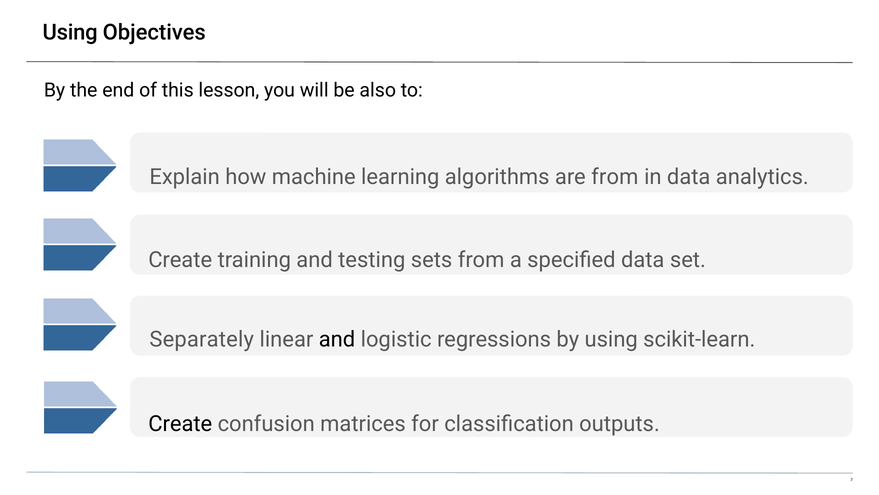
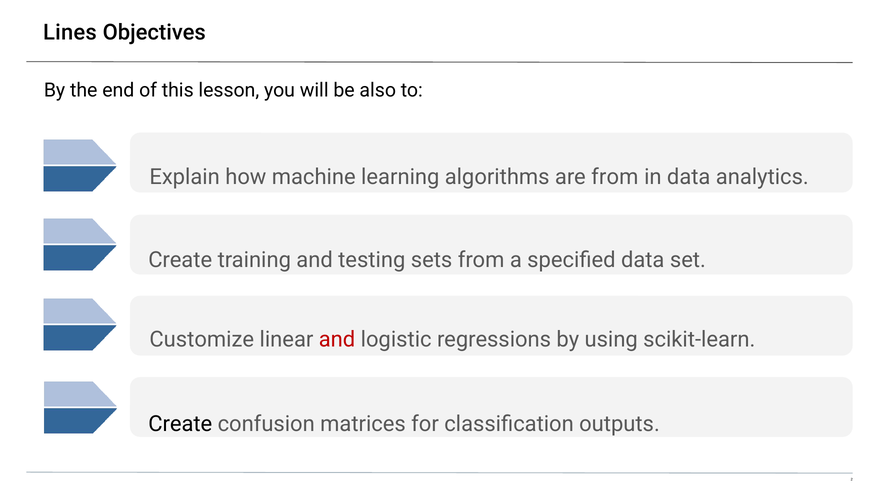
Using at (70, 32): Using -> Lines
Separately: Separately -> Customize
and at (337, 339) colour: black -> red
